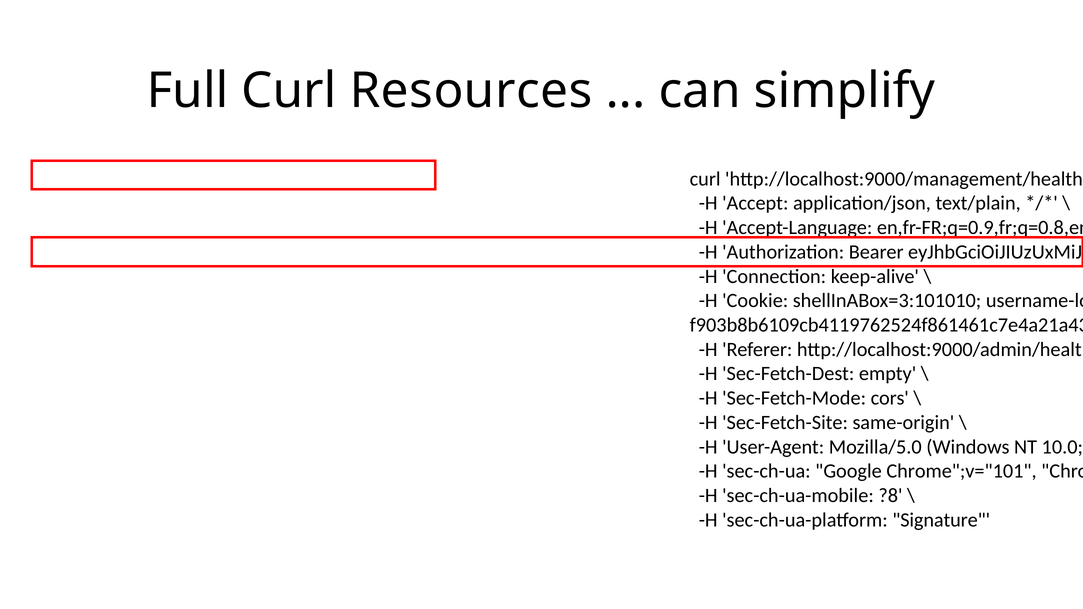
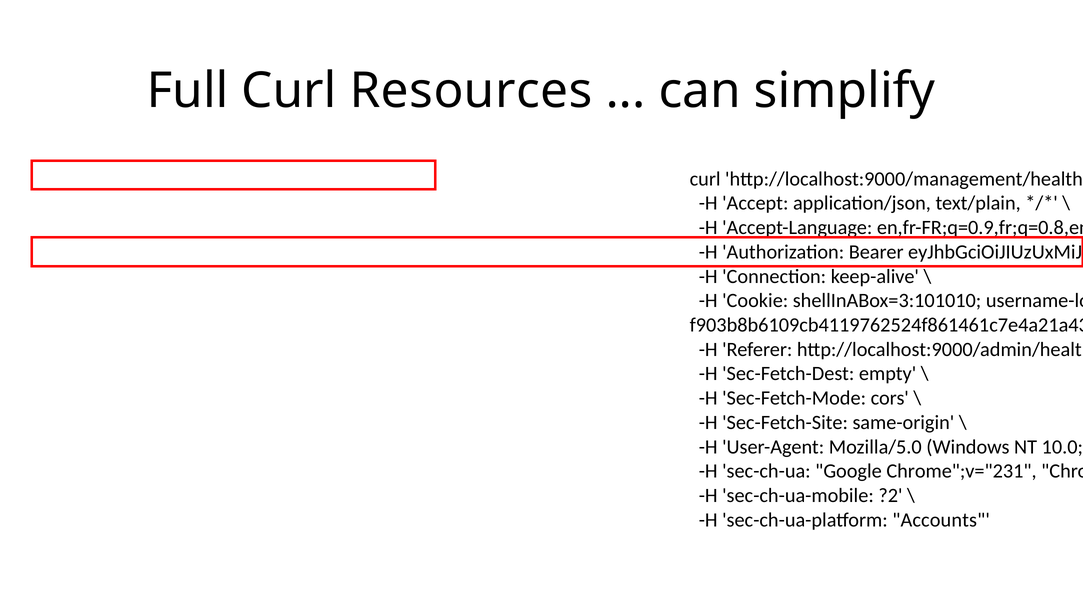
Chrome";v="101: Chrome";v="101 -> Chrome";v="231
?8: ?8 -> ?2
Signature: Signature -> Accounts
